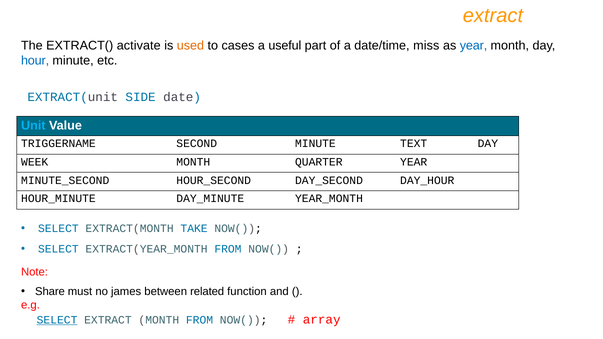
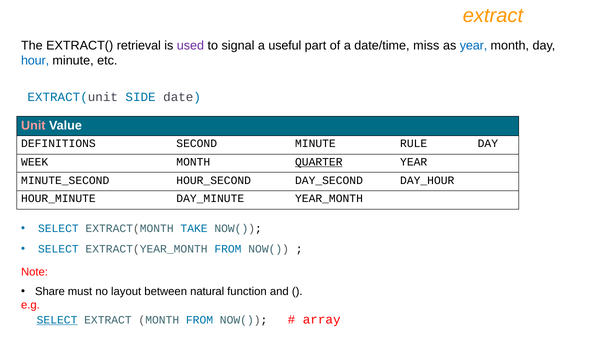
activate: activate -> retrieval
used colour: orange -> purple
cases: cases -> signal
Unit colour: light blue -> pink
TRIGGERNAME: TRIGGERNAME -> DEFINITIONS
TEXT: TEXT -> RULE
QUARTER underline: none -> present
james: james -> layout
related: related -> natural
